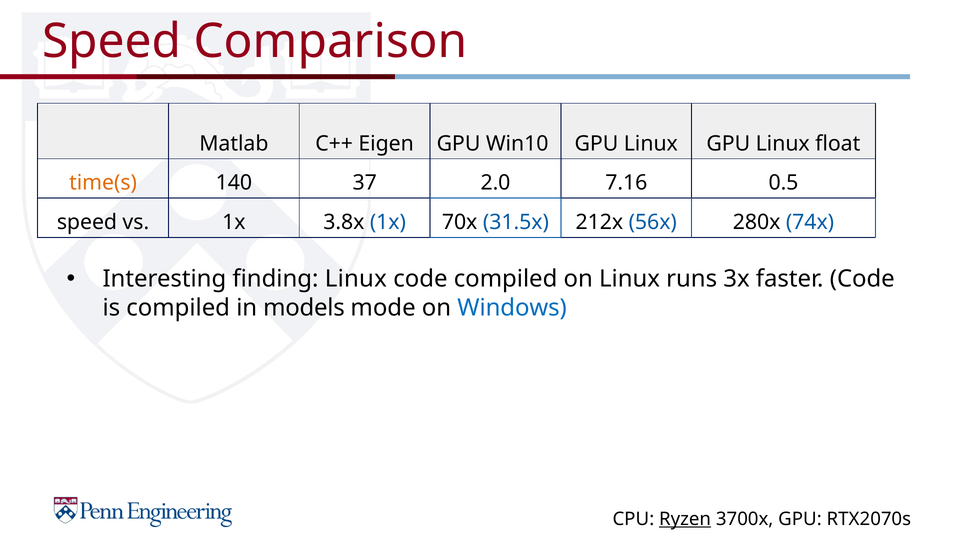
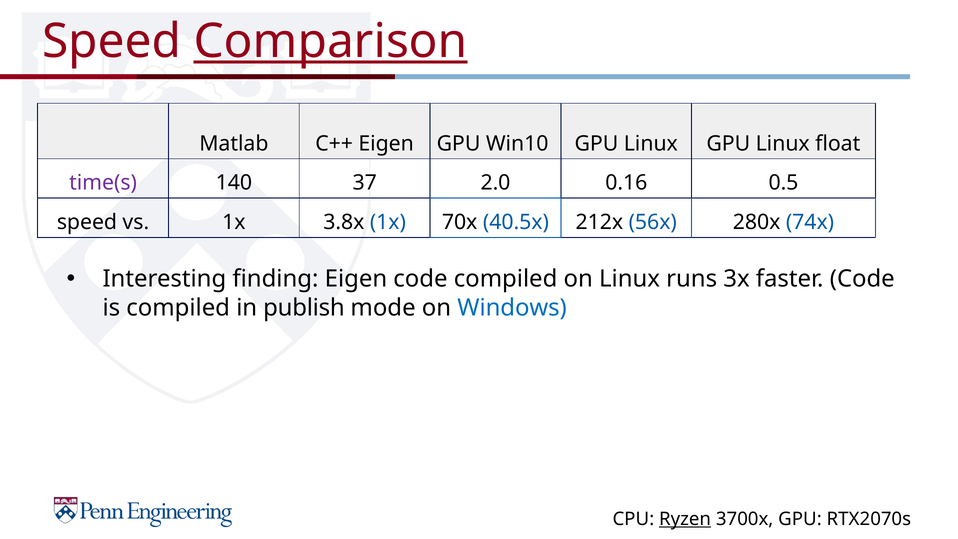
Comparison underline: none -> present
time(s colour: orange -> purple
7.16: 7.16 -> 0.16
31.5x: 31.5x -> 40.5x
finding Linux: Linux -> Eigen
models: models -> publish
